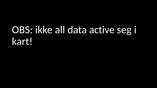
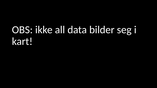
active: active -> bilder
